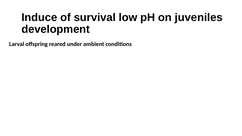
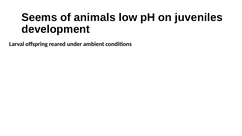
Induce: Induce -> Seems
survival: survival -> animals
